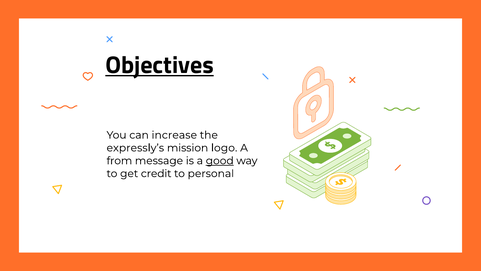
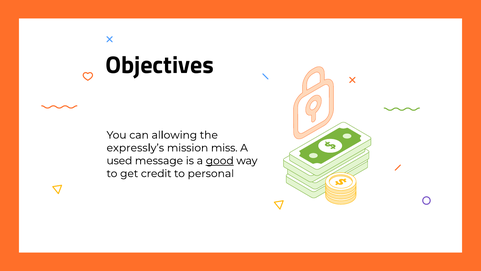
Objectives underline: present -> none
increase: increase -> allowing
logo: logo -> miss
from: from -> used
